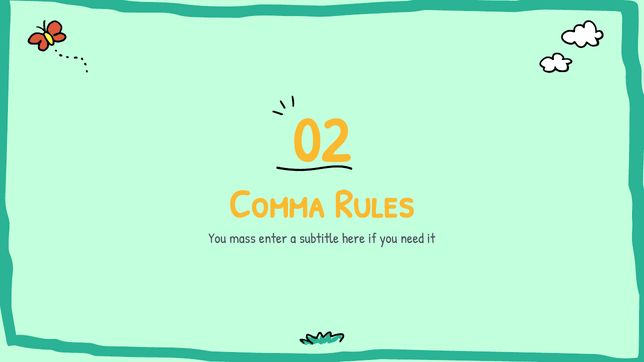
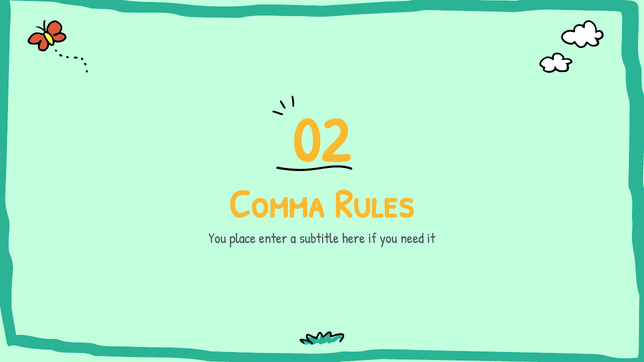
mass: mass -> place
